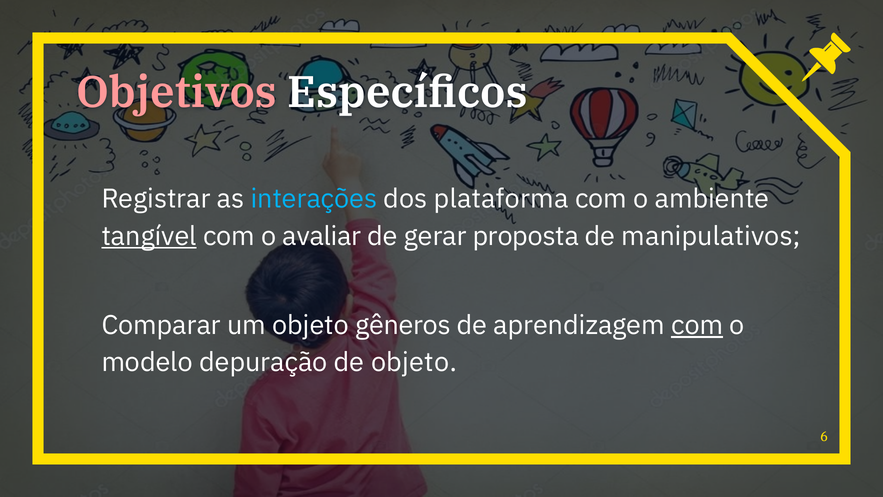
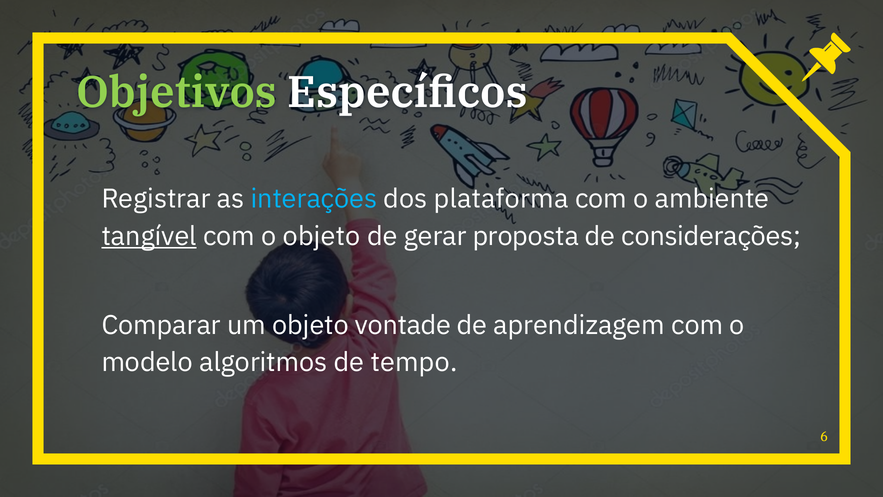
Objetivos colour: pink -> light green
o avaliar: avaliar -> objeto
manipulativos: manipulativos -> considerações
gêneros: gêneros -> vontade
com at (697, 325) underline: present -> none
depuração: depuração -> algoritmos
de objeto: objeto -> tempo
